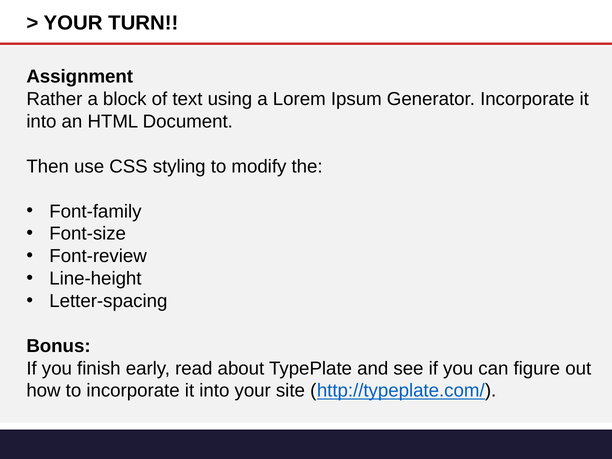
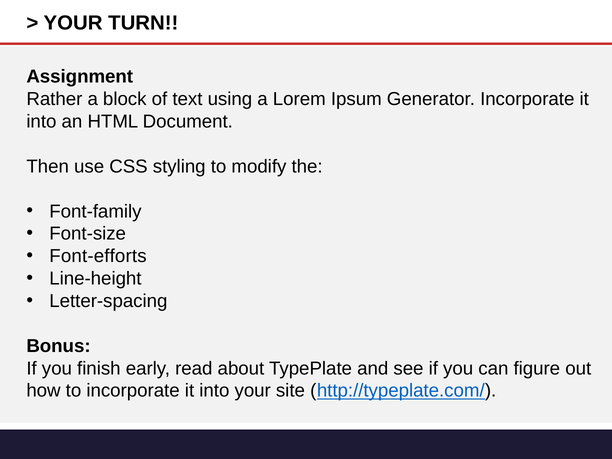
Font-review: Font-review -> Font-efforts
